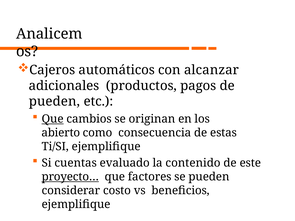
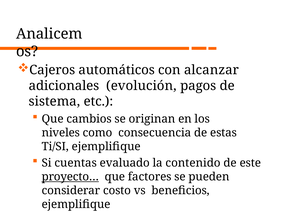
productos: productos -> evolución
pueden at (54, 102): pueden -> sistema
Que at (53, 119) underline: present -> none
abierto: abierto -> niveles
